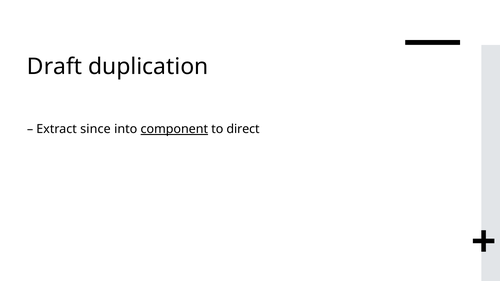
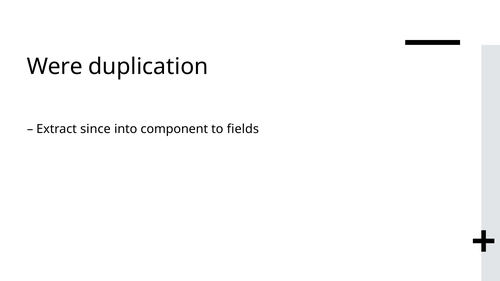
Draft: Draft -> Were
component underline: present -> none
direct: direct -> fields
